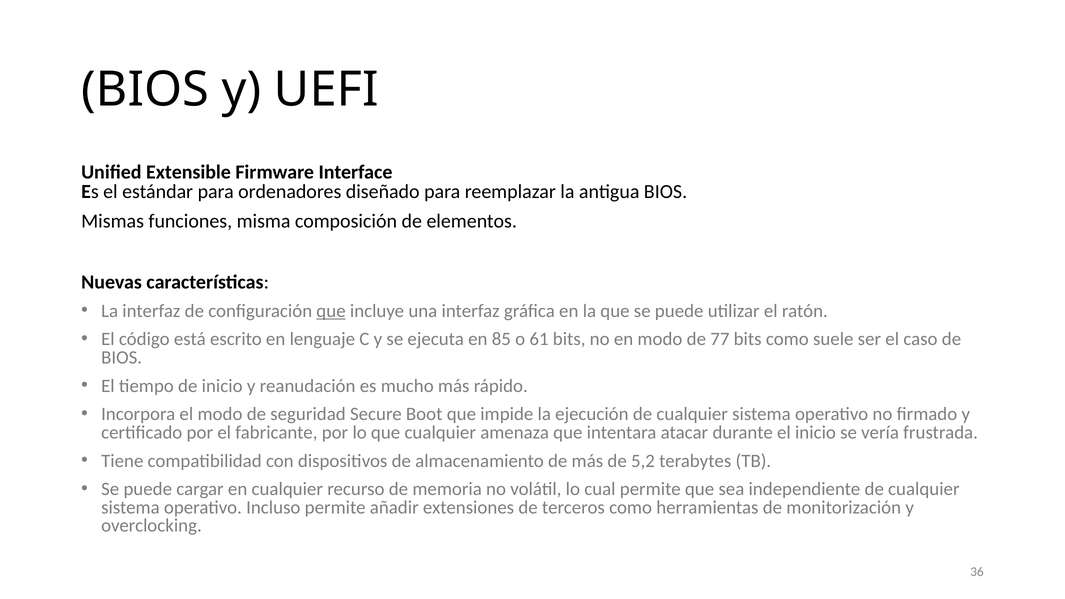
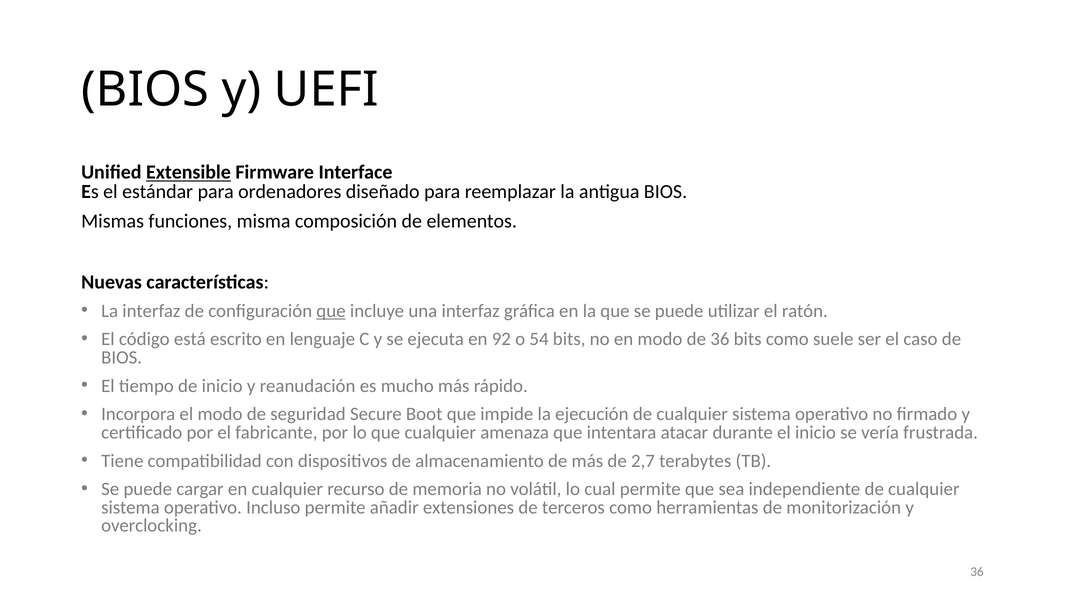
Extensible underline: none -> present
85: 85 -> 92
61: 61 -> 54
de 77: 77 -> 36
5,2: 5,2 -> 2,7
